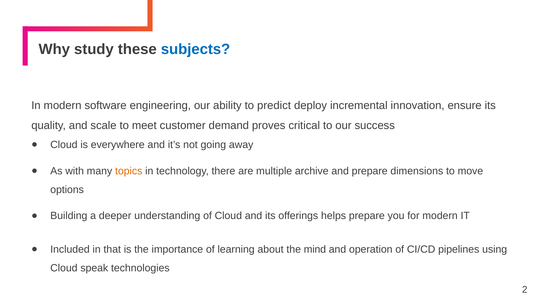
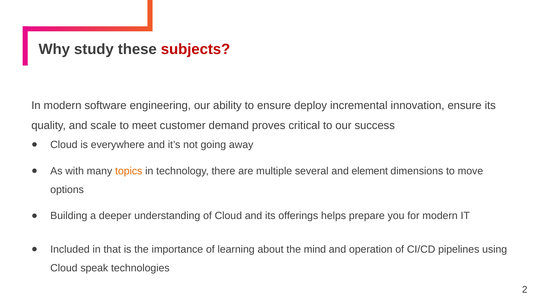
subjects colour: blue -> red
to predict: predict -> ensure
archive: archive -> several
and prepare: prepare -> element
